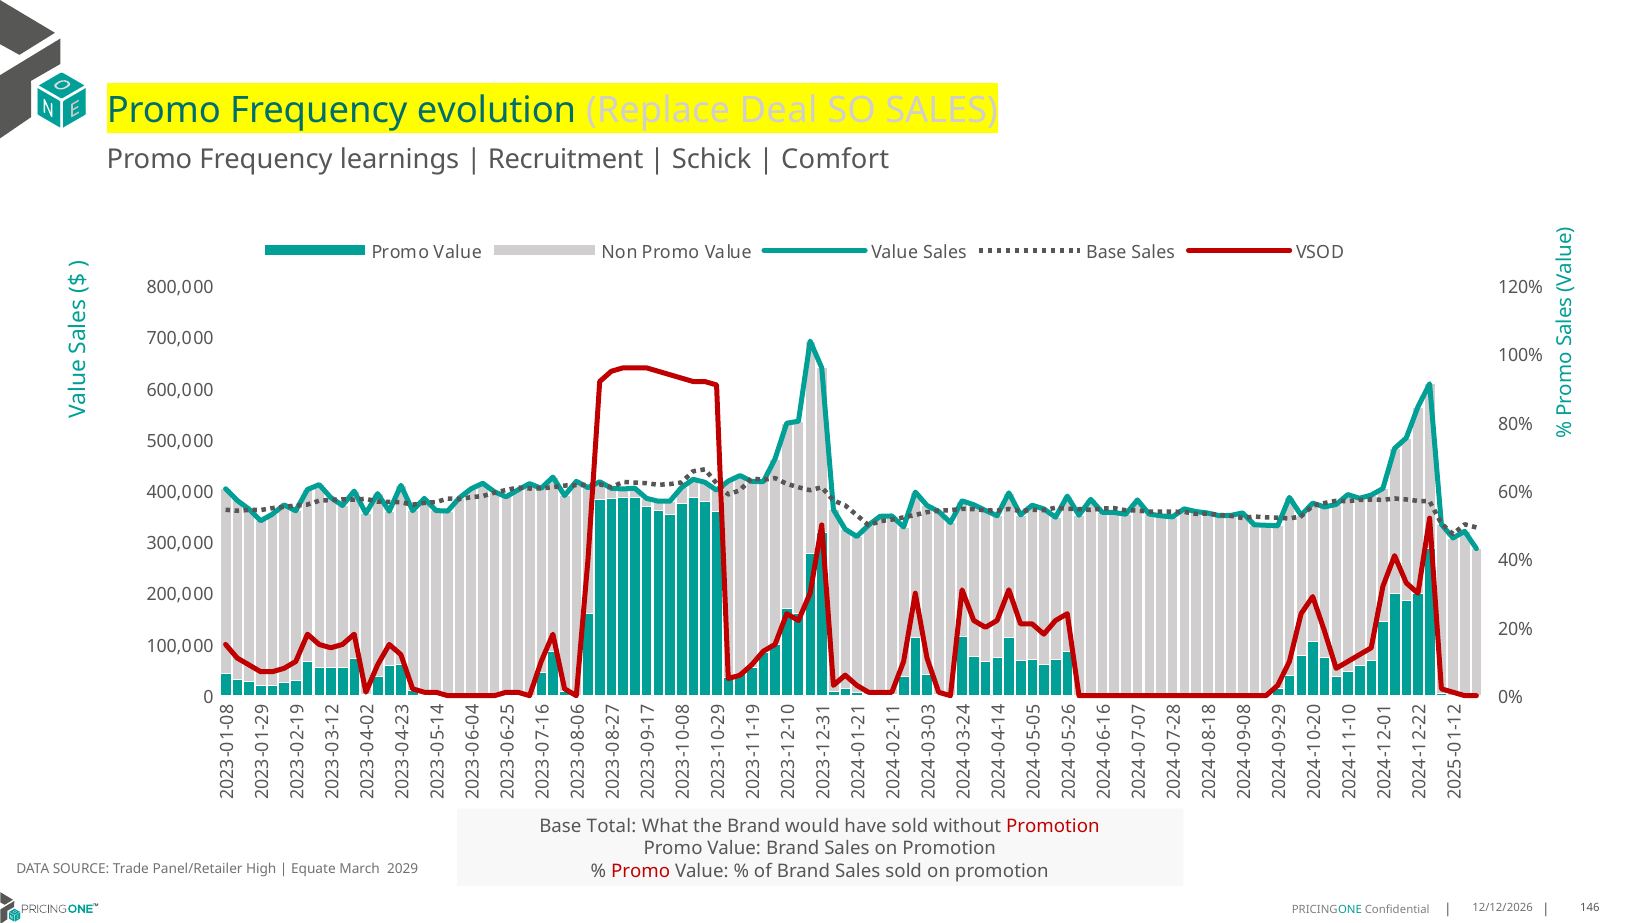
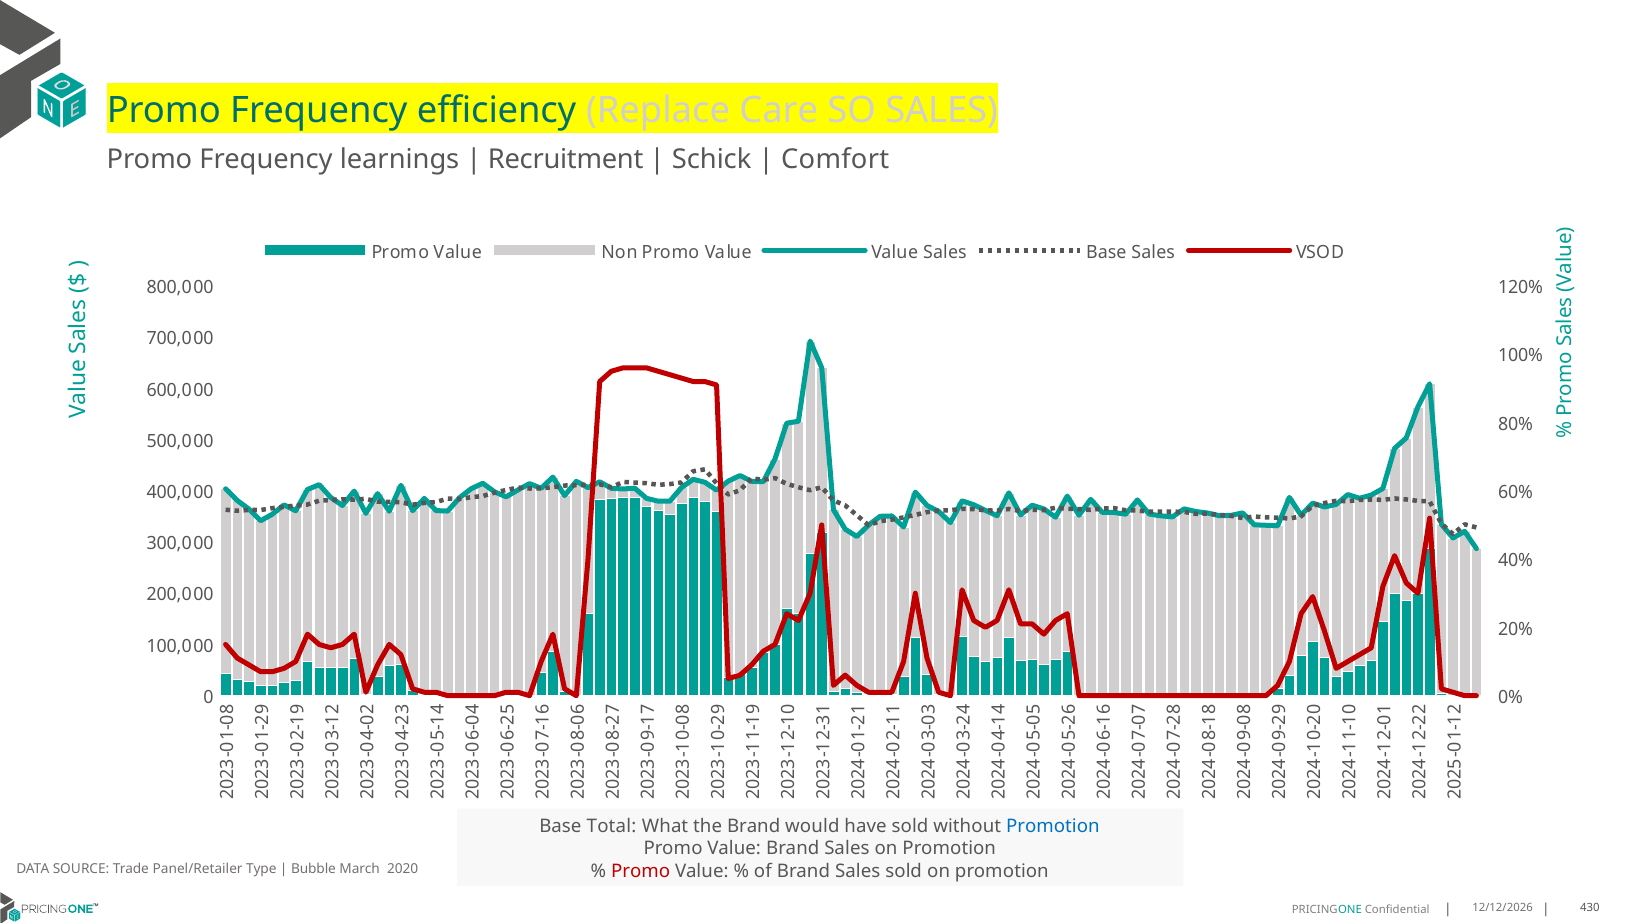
evolution: evolution -> efficiency
Deal: Deal -> Care
Promotion at (1053, 826) colour: red -> blue
High: High -> Type
Equate: Equate -> Bubble
2029: 2029 -> 2020
146: 146 -> 430
